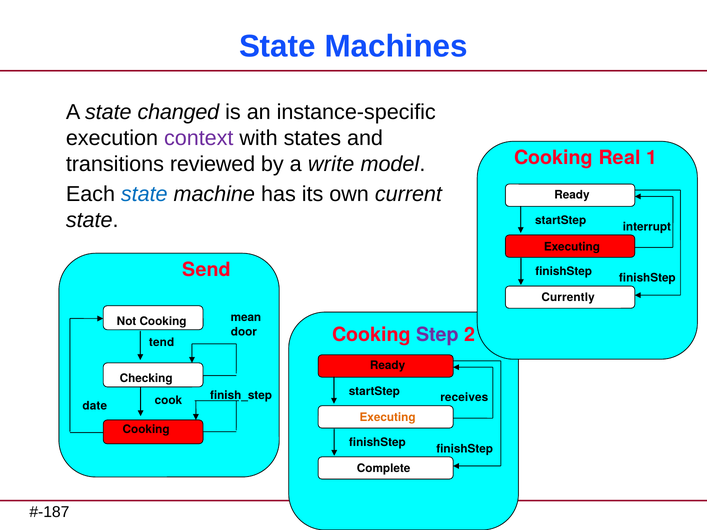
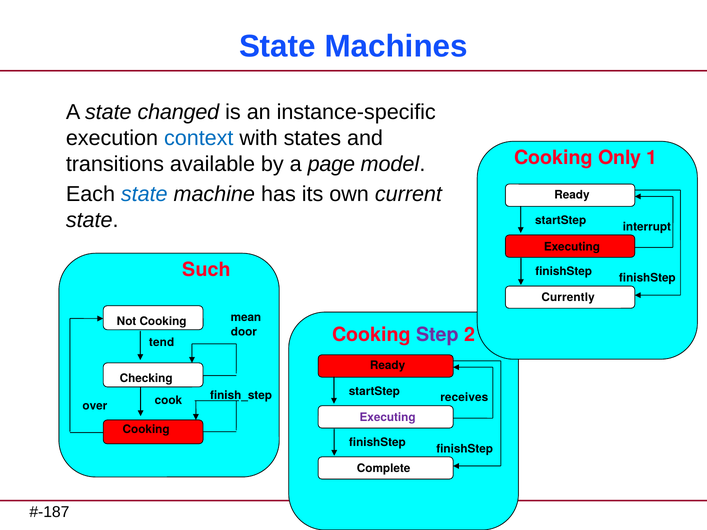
context colour: purple -> blue
Real: Real -> Only
reviewed: reviewed -> available
write: write -> page
Send: Send -> Such
date: date -> over
Executing at (388, 418) colour: orange -> purple
